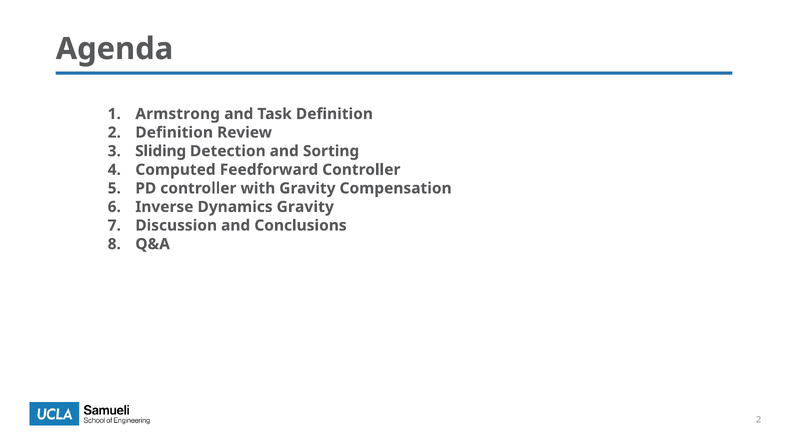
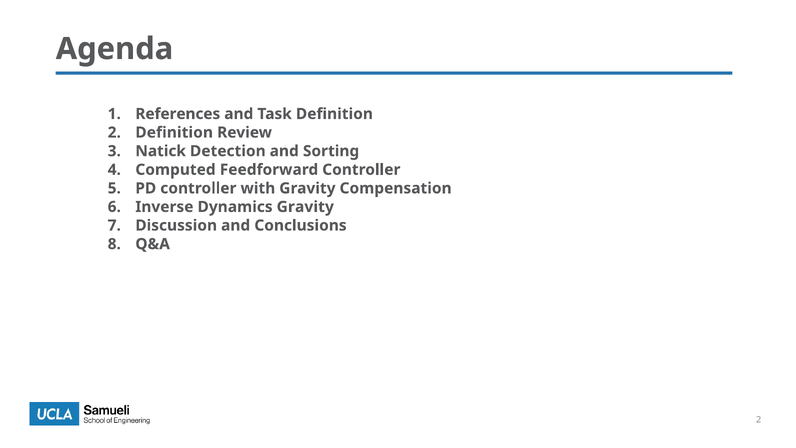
Armstrong: Armstrong -> References
Sliding: Sliding -> Natick
